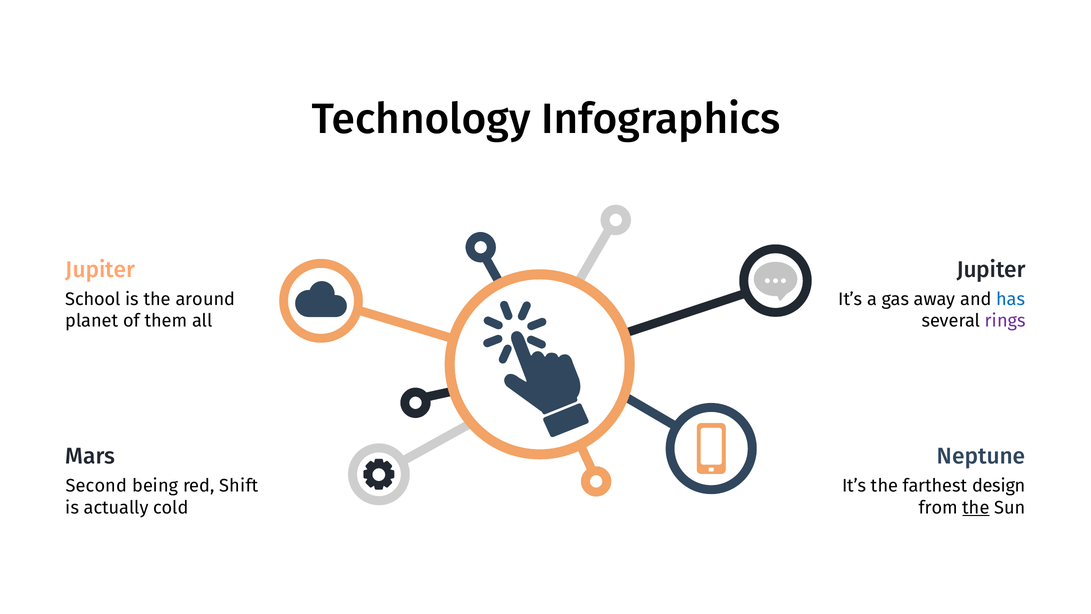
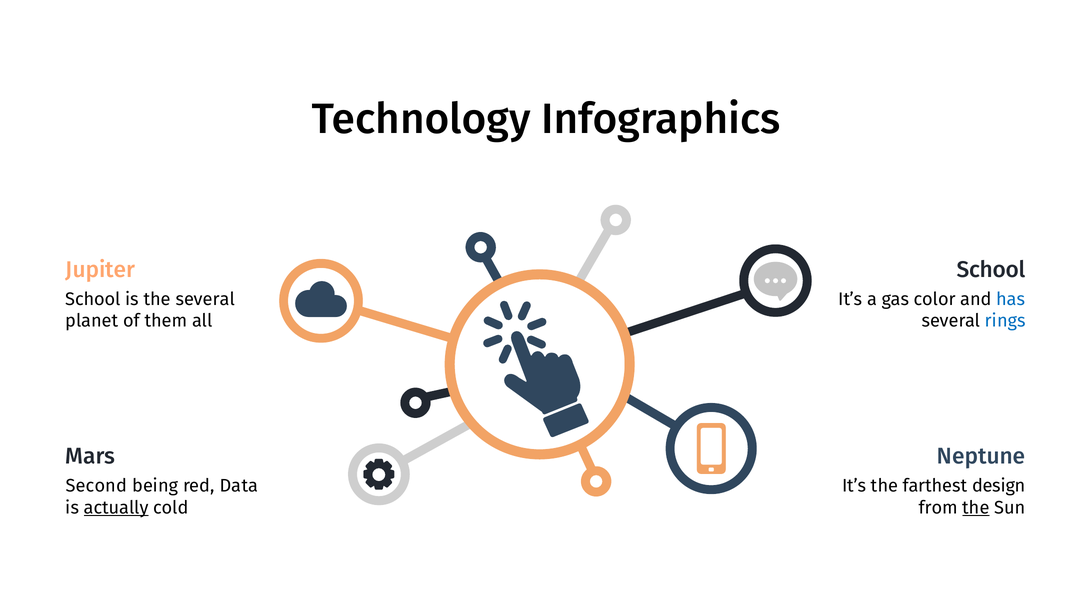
Jupiter at (991, 270): Jupiter -> School
the around: around -> several
away: away -> color
rings colour: purple -> blue
Shift: Shift -> Data
actually underline: none -> present
